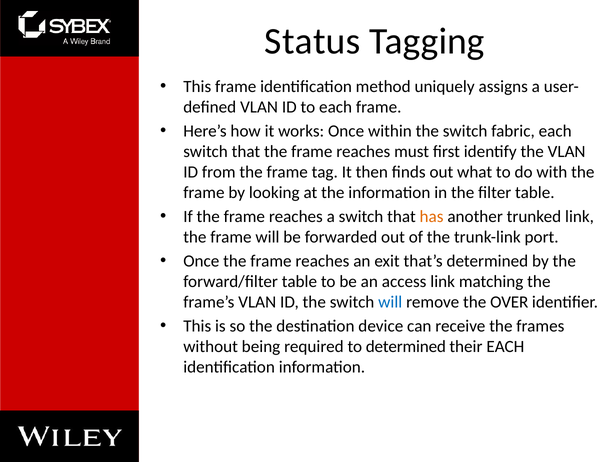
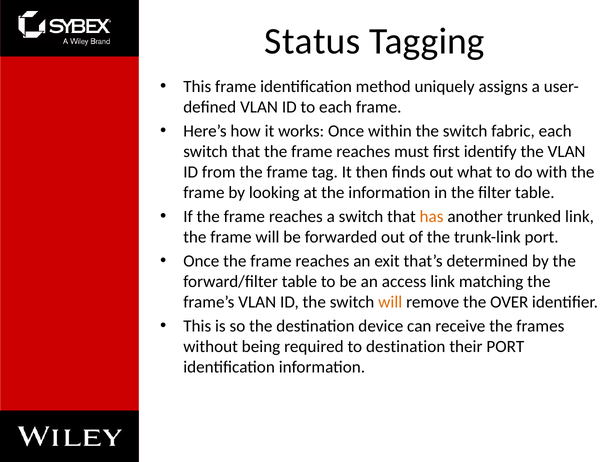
will at (390, 302) colour: blue -> orange
to determined: determined -> destination
their EACH: EACH -> PORT
